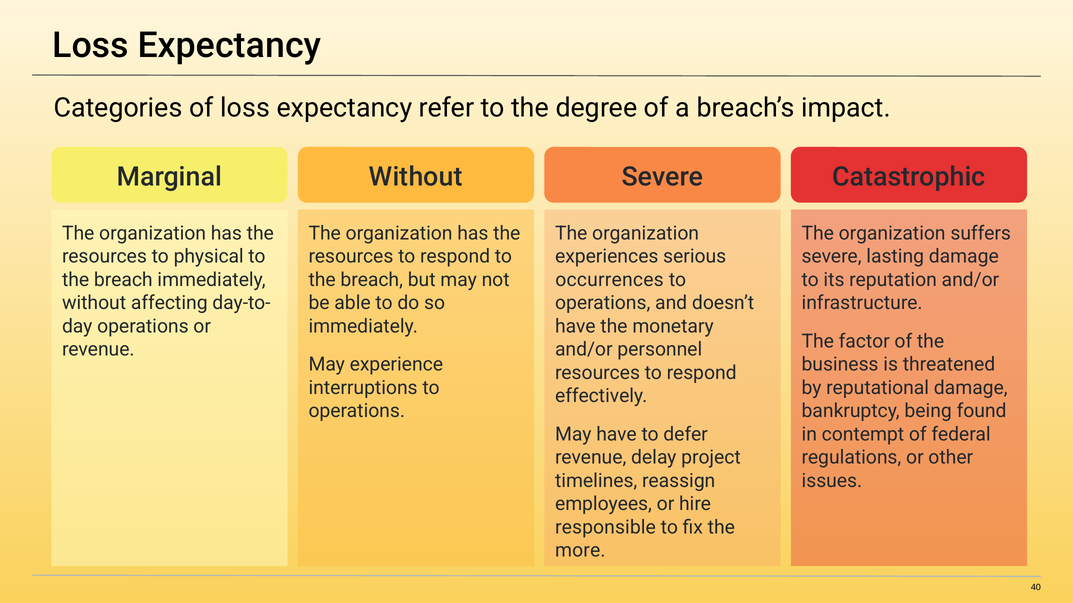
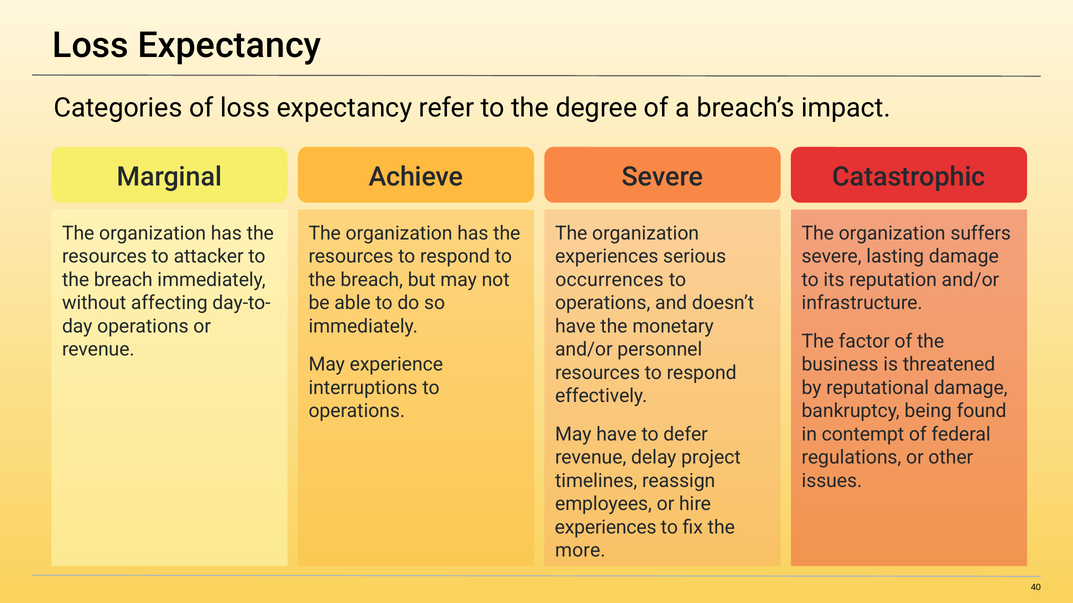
Marginal Without: Without -> Achieve
physical: physical -> attacker
responsible at (605, 528): responsible -> experiences
